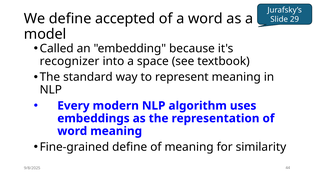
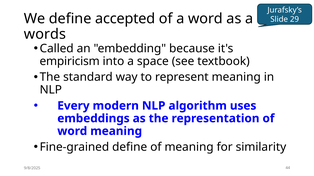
model: model -> words
recognizer: recognizer -> empiricism
